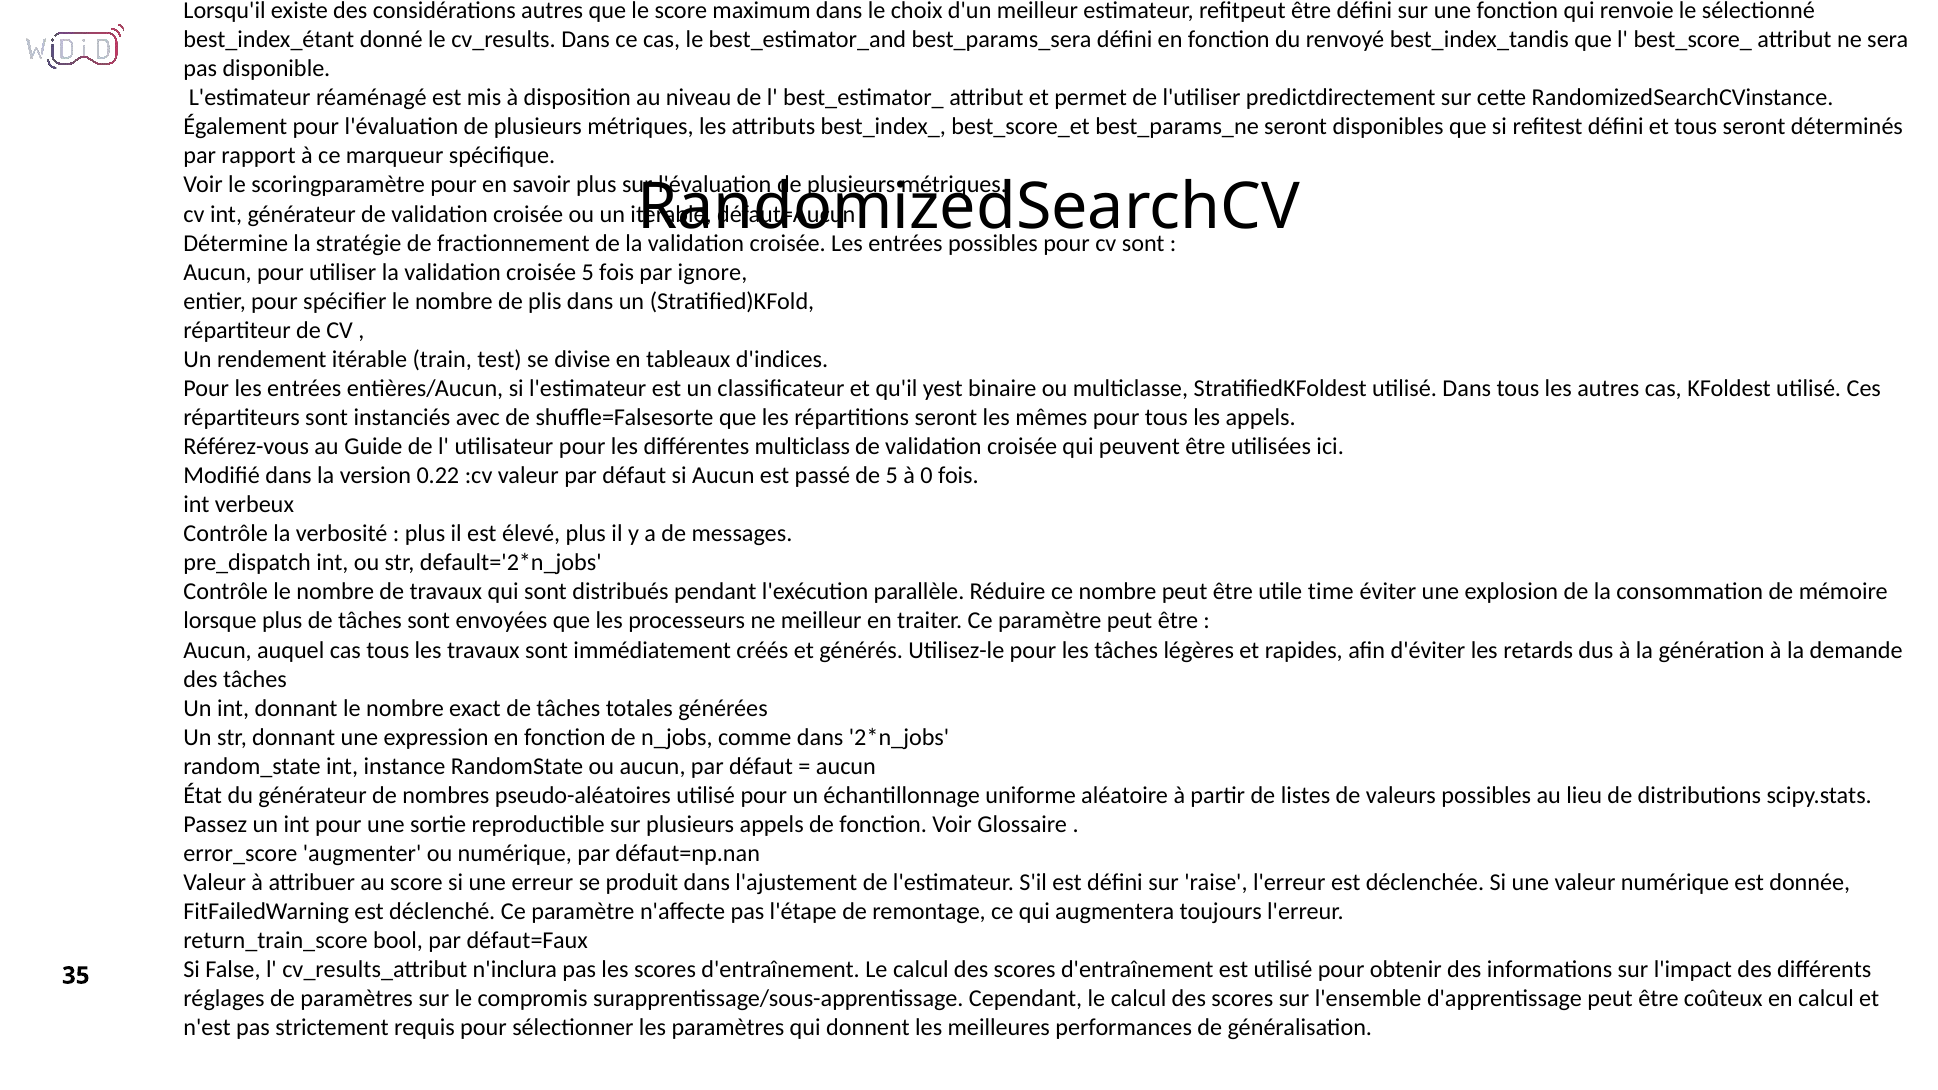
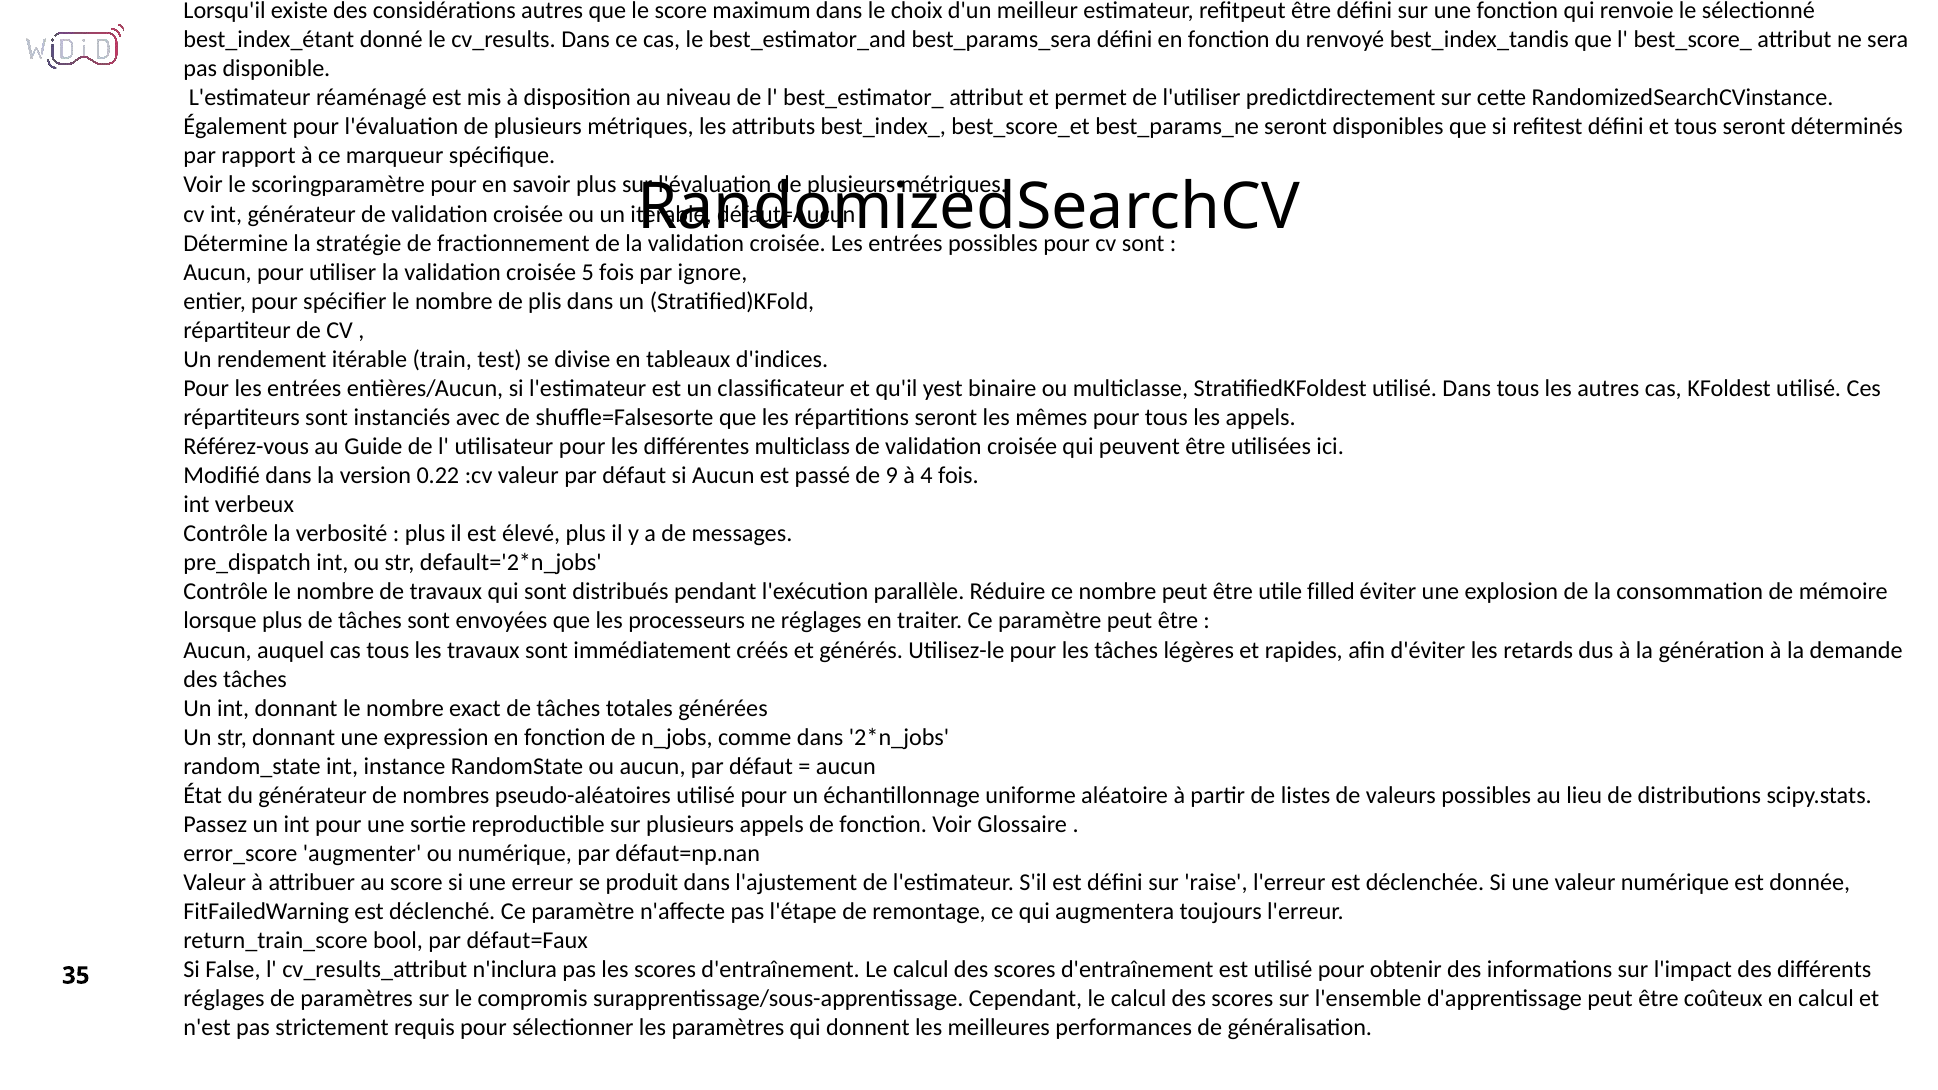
de 5: 5 -> 9
0: 0 -> 4
time: time -> filled
ne meilleur: meilleur -> réglages
